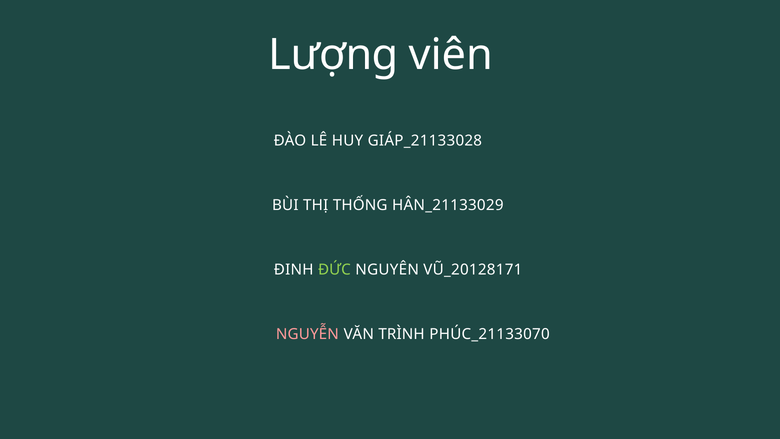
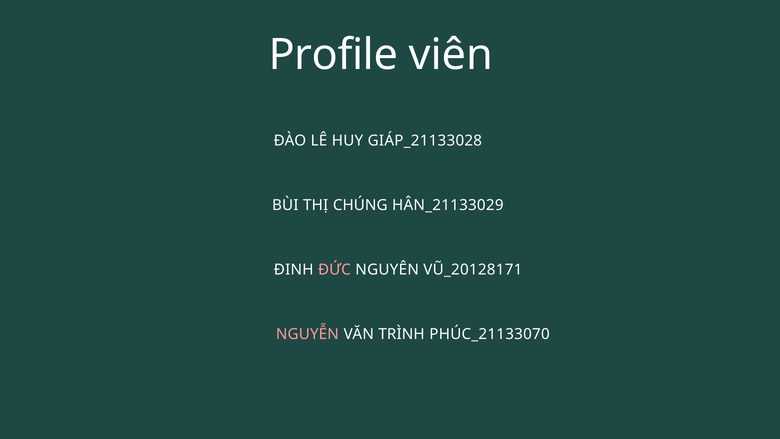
Lượng: Lượng -> Profile
THỐNG: THỐNG -> CHÚNG
ĐỨC colour: light green -> pink
